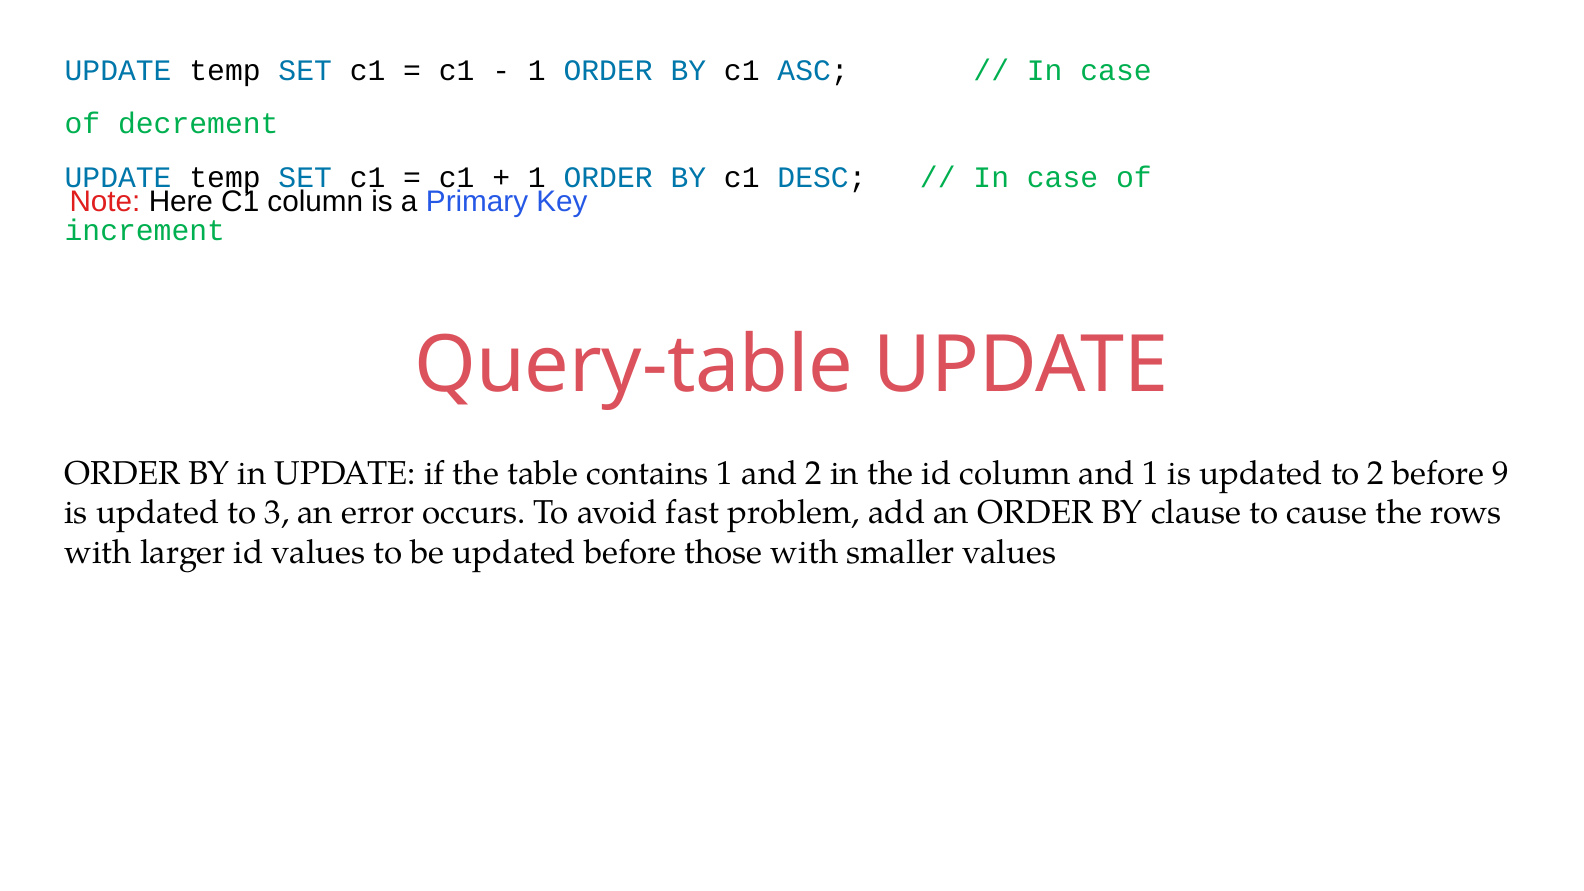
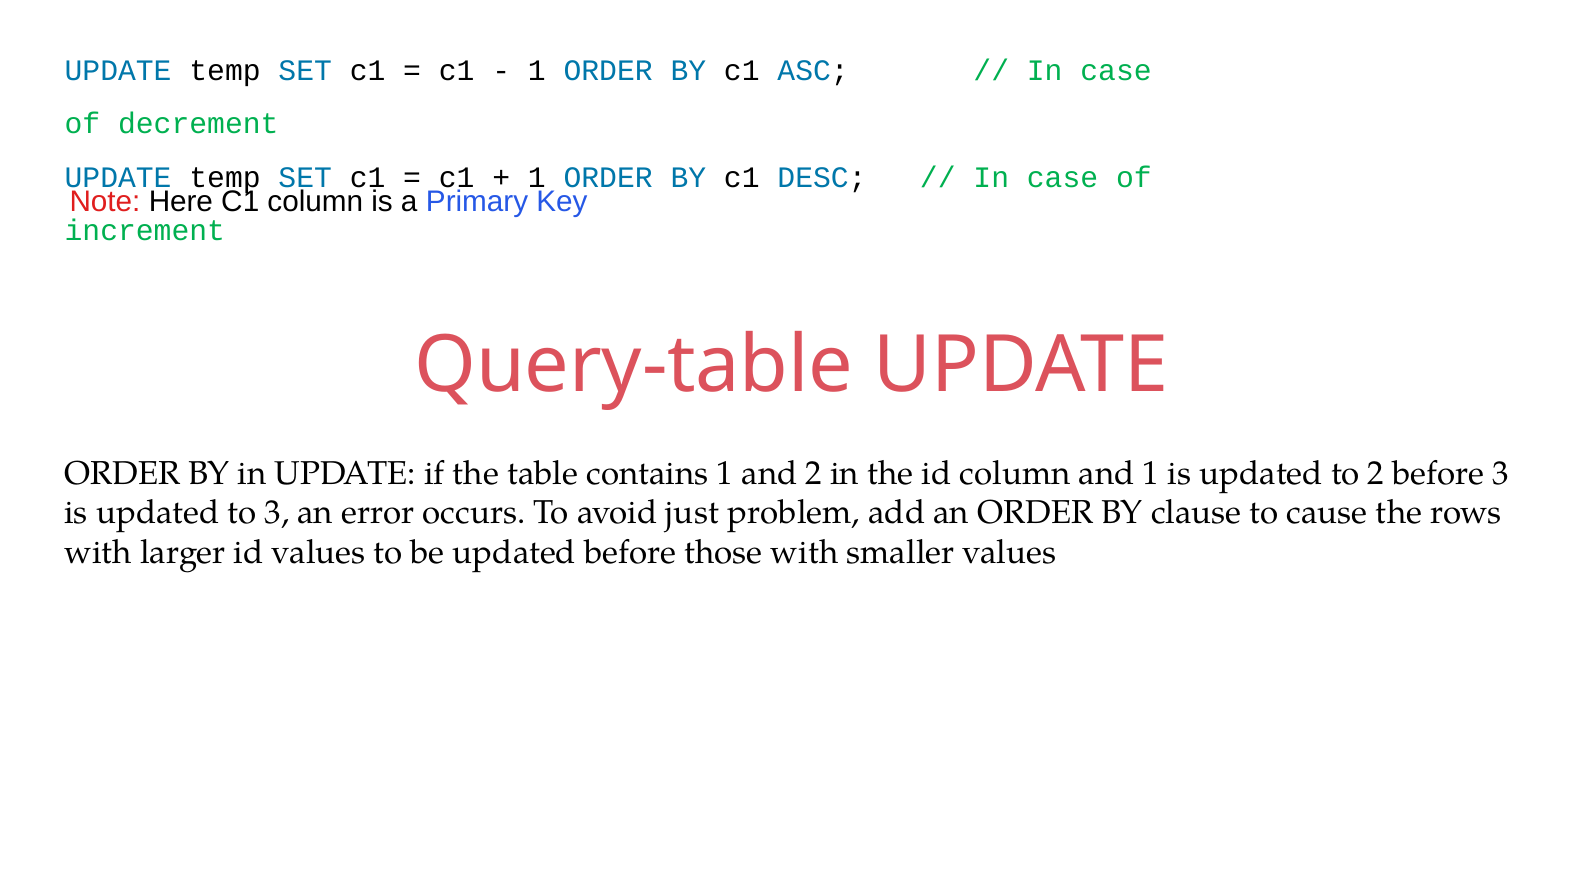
before 9: 9 -> 3
fast: fast -> just
